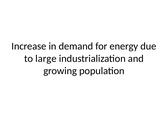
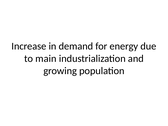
large: large -> main
